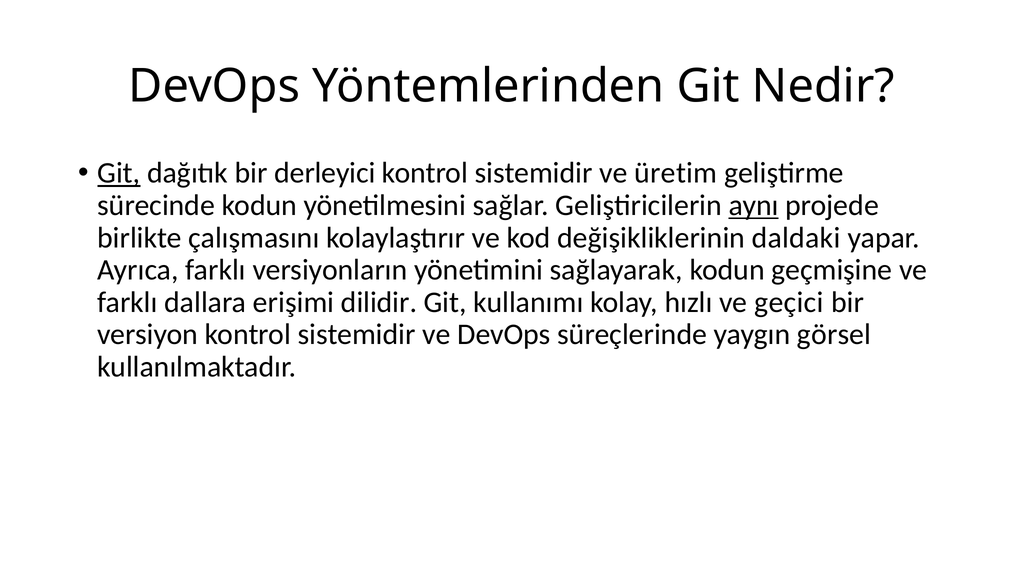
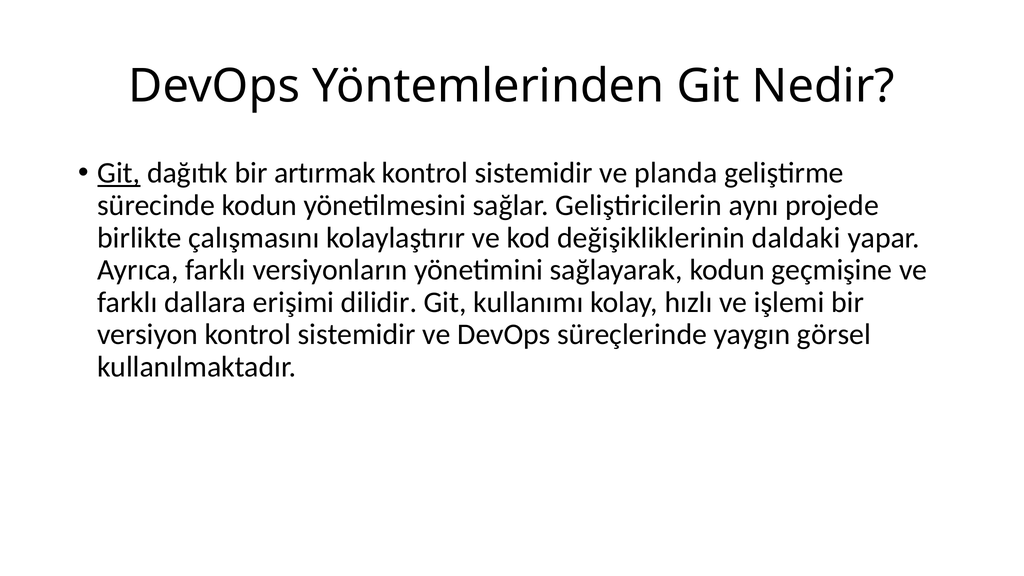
derleyici: derleyici -> artırmak
üretim: üretim -> planda
aynı underline: present -> none
geçici: geçici -> işlemi
